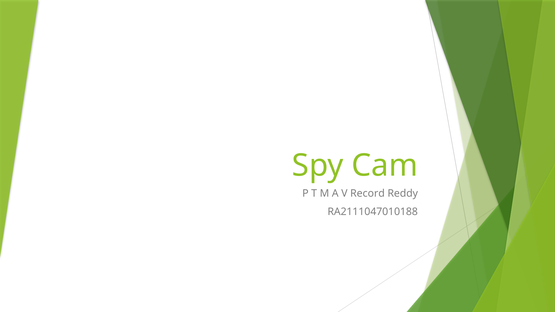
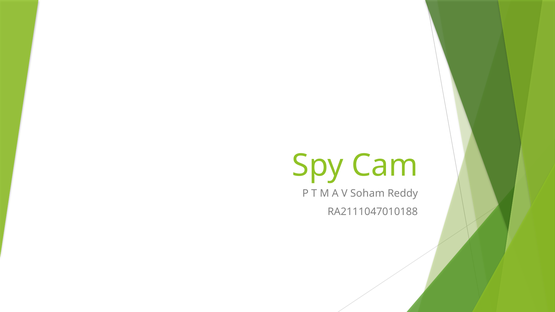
Record: Record -> Soham
